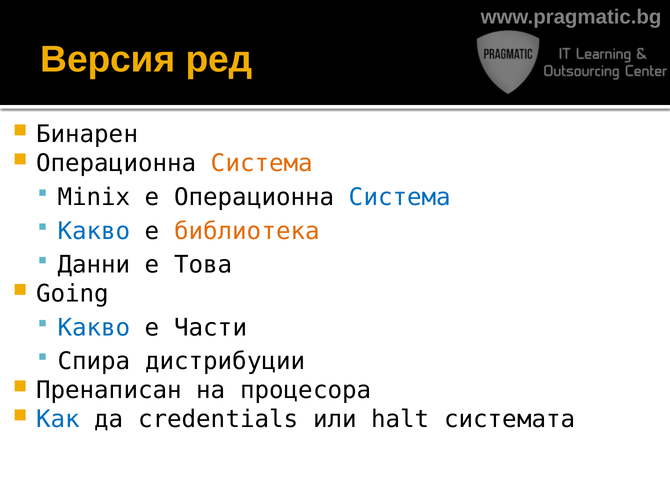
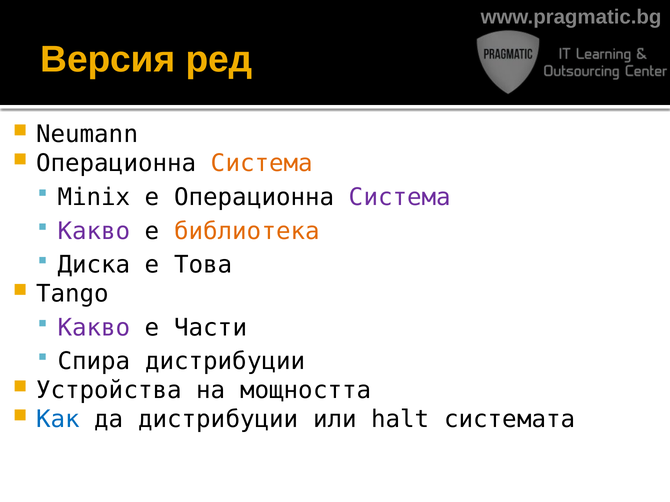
Бинарен: Бинарен -> Neumann
Система at (400, 197) colour: blue -> purple
Какво at (94, 231) colour: blue -> purple
Данни: Данни -> Диска
Going: Going -> Tango
Какво at (94, 328) colour: blue -> purple
Пренаписан: Пренаписан -> Устройства
процесора: процесора -> мощността
да credentials: credentials -> дистрибуции
